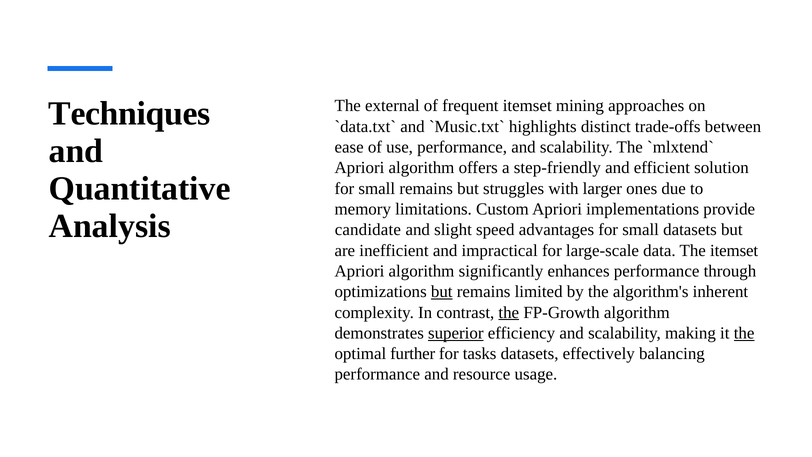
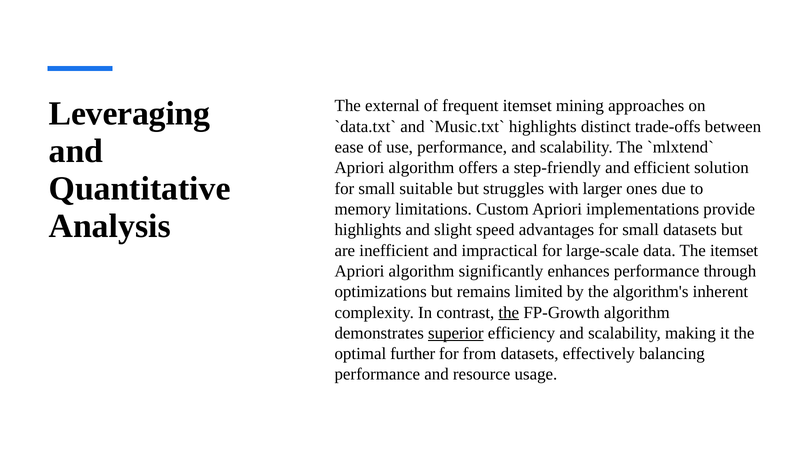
Techniques: Techniques -> Leveraging
small remains: remains -> suitable
candidate at (368, 230): candidate -> highlights
but at (442, 292) underline: present -> none
the at (744, 333) underline: present -> none
tasks: tasks -> from
